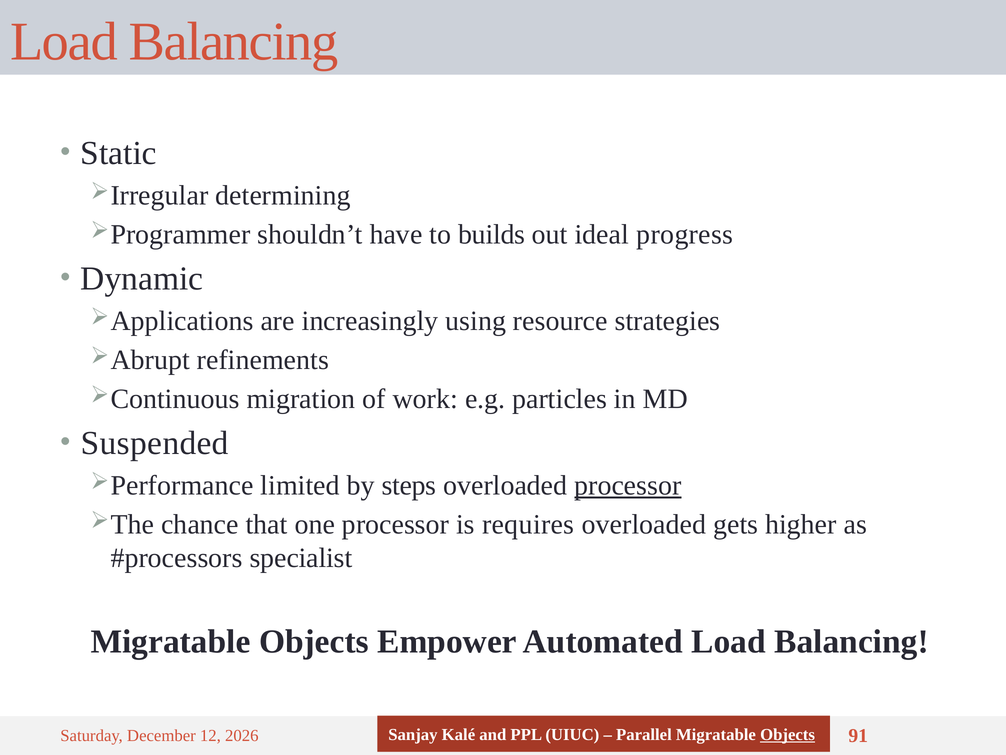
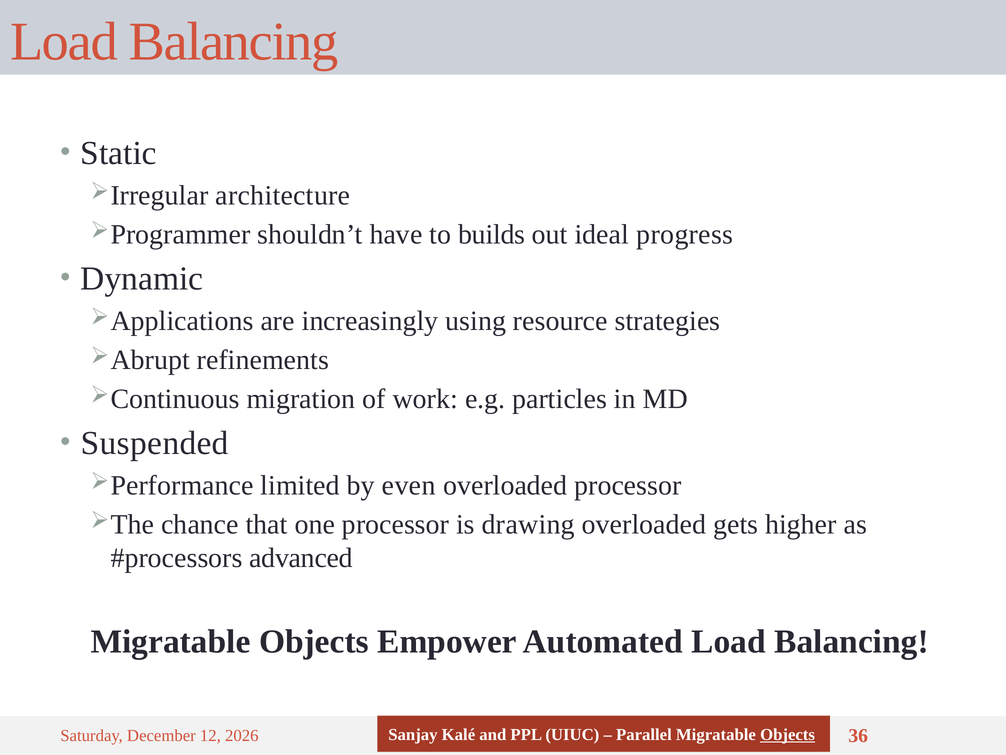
determining: determining -> architecture
steps: steps -> even
processor at (628, 485) underline: present -> none
requires: requires -> drawing
specialist: specialist -> advanced
91: 91 -> 36
